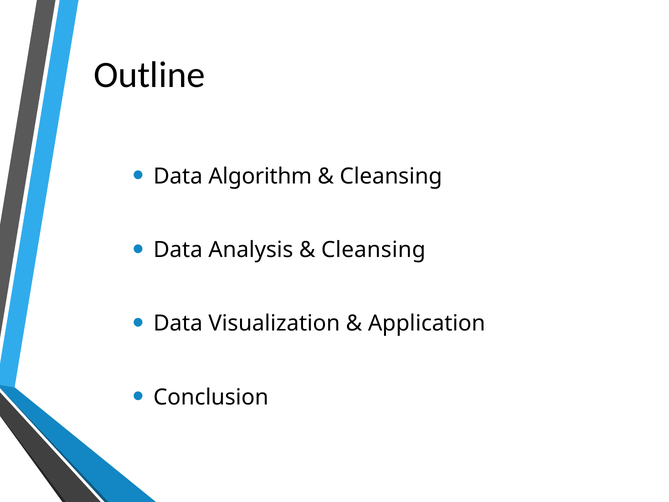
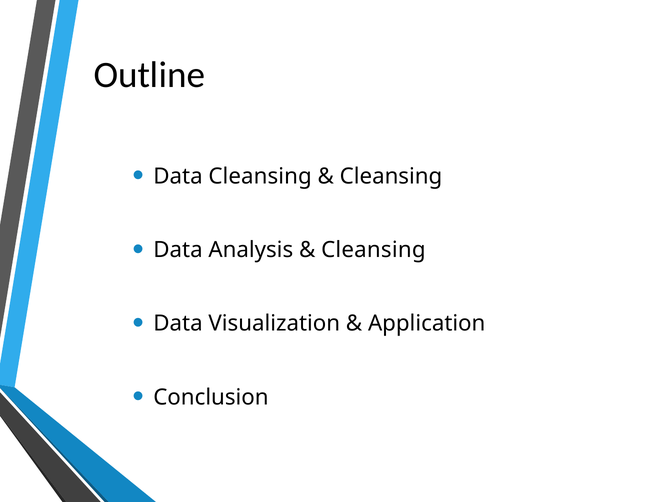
Data Algorithm: Algorithm -> Cleansing
